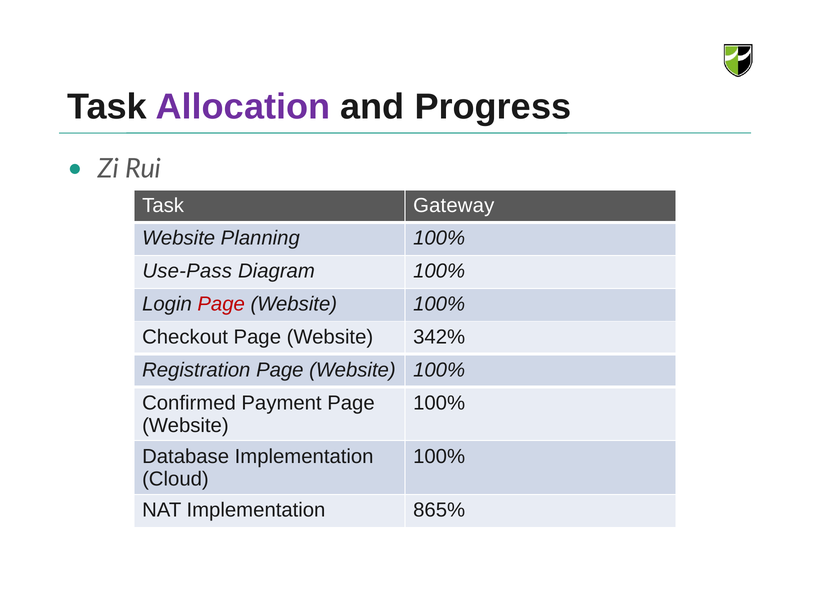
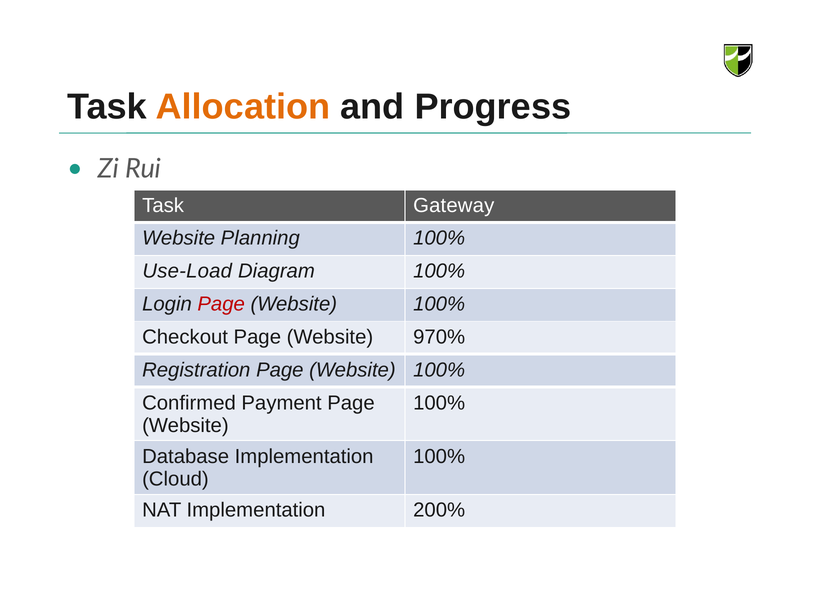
Allocation colour: purple -> orange
Use-Pass: Use-Pass -> Use-Load
342%: 342% -> 970%
865%: 865% -> 200%
